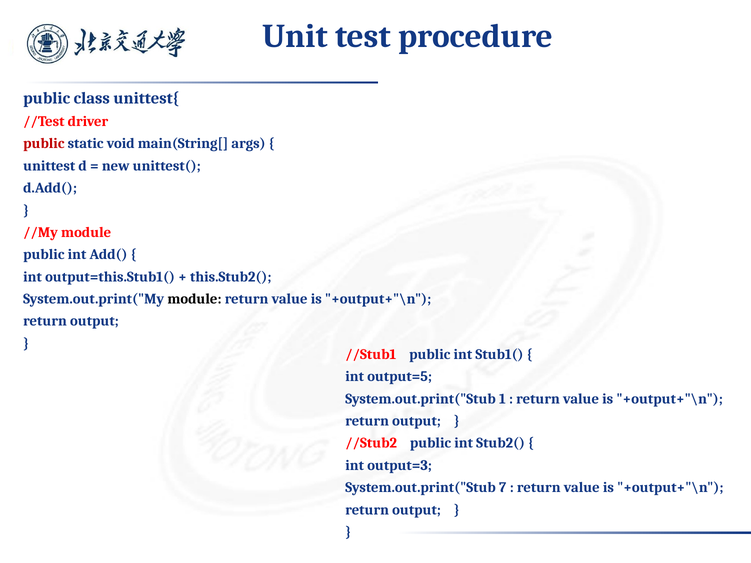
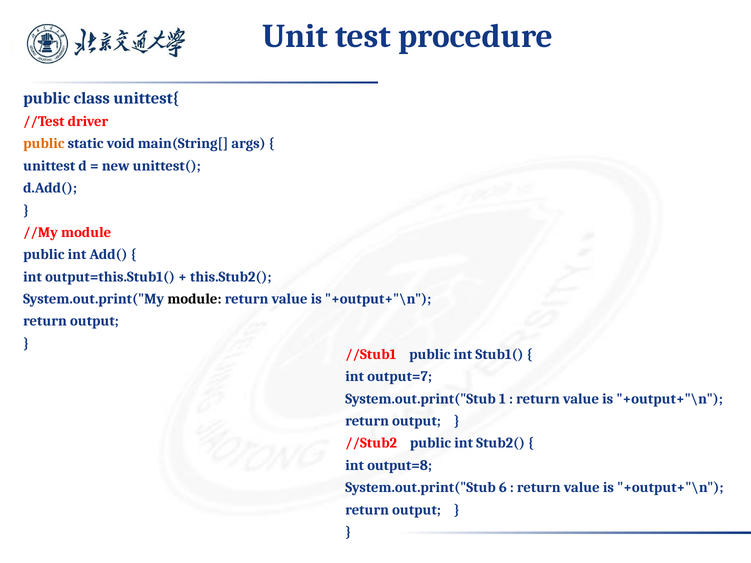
public at (44, 144) colour: red -> orange
output=5: output=5 -> output=7
output=3: output=3 -> output=8
7: 7 -> 6
